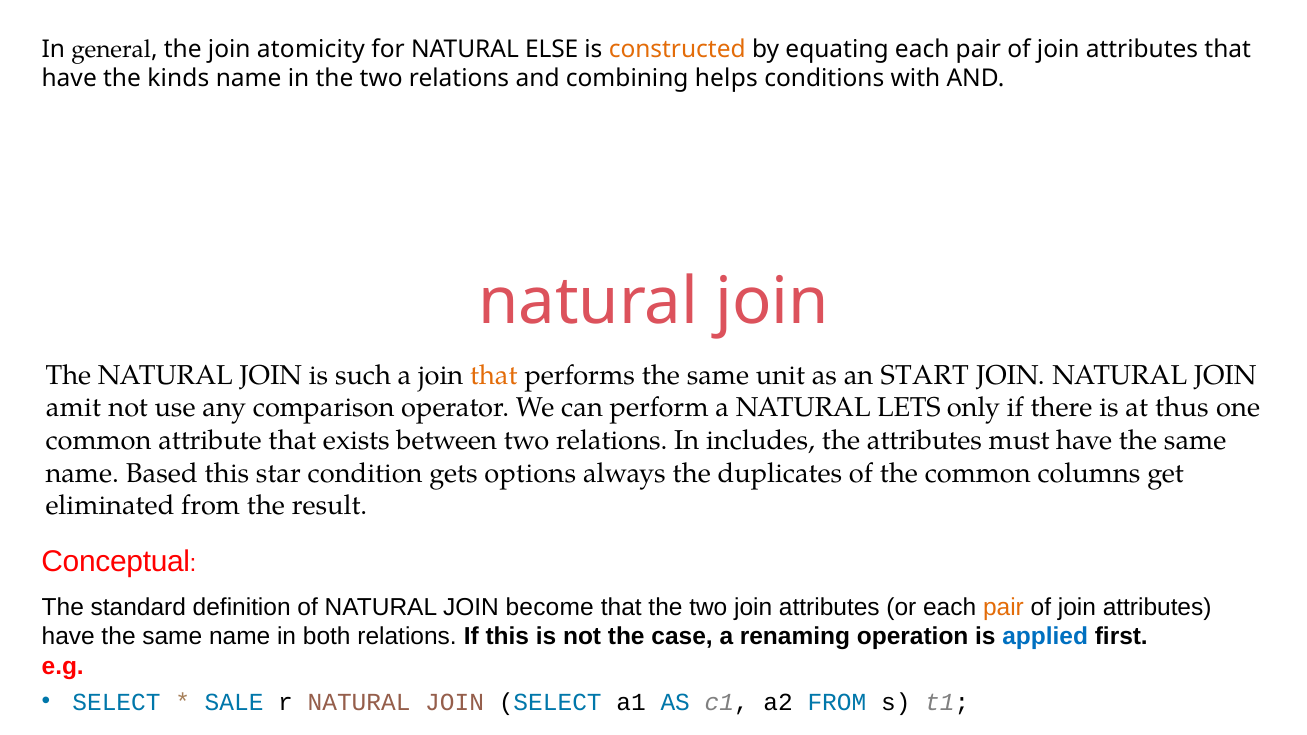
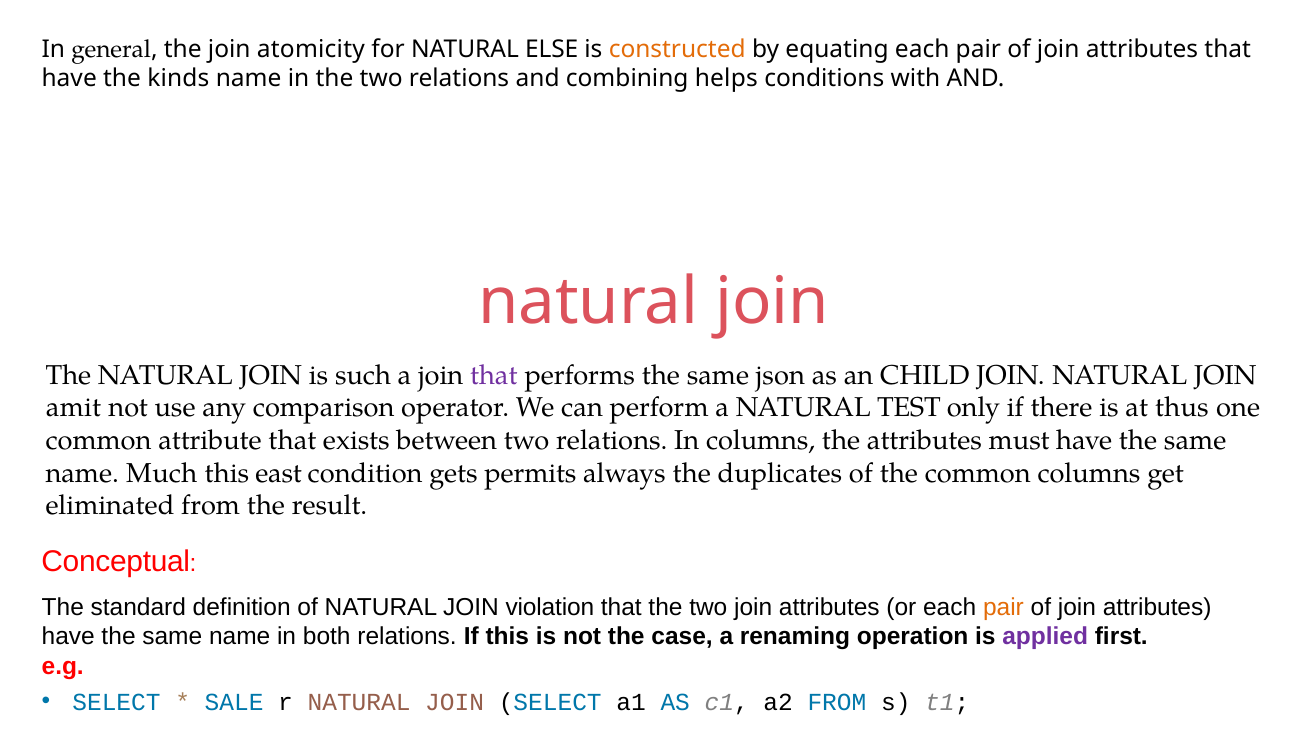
that at (494, 375) colour: orange -> purple
unit: unit -> json
START: START -> CHILD
LETS: LETS -> TEST
In includes: includes -> columns
Based: Based -> Much
star: star -> east
options: options -> permits
become: become -> violation
applied colour: blue -> purple
